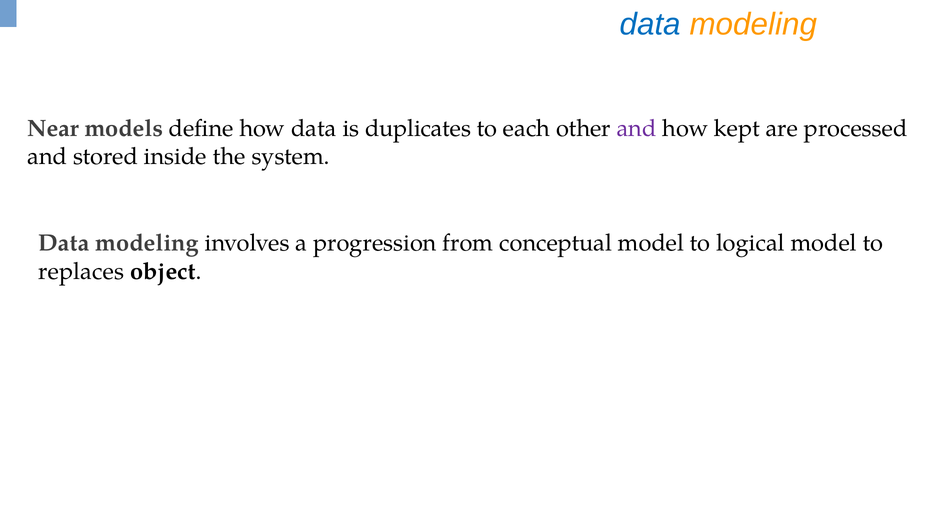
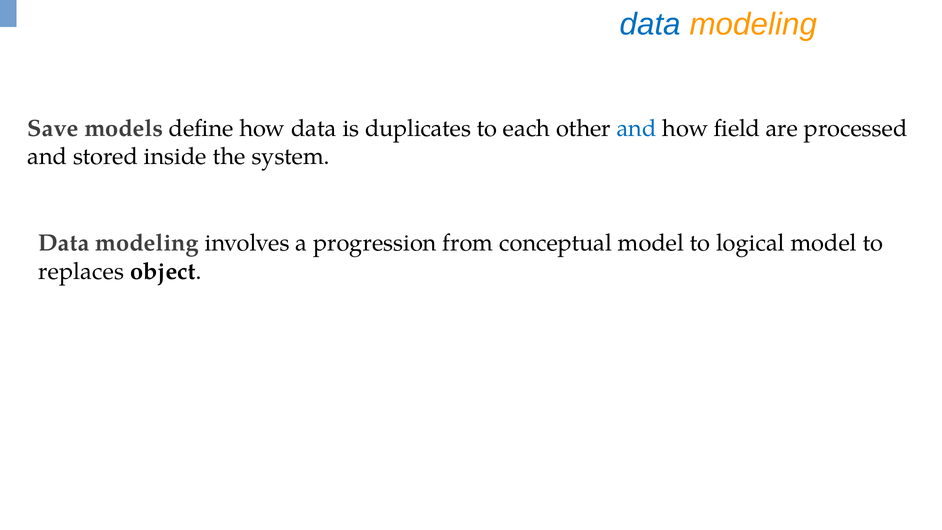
Near: Near -> Save
and at (637, 128) colour: purple -> blue
kept: kept -> field
